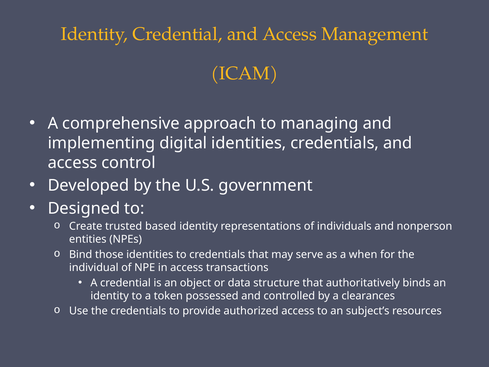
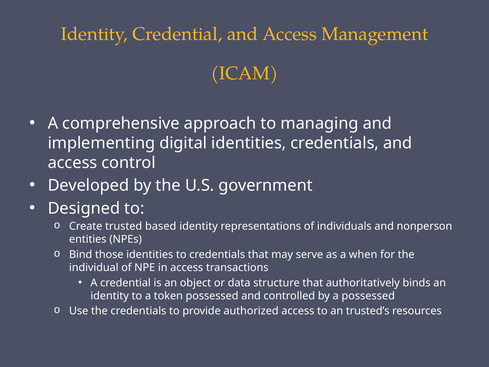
a clearances: clearances -> possessed
subject’s: subject’s -> trusted’s
